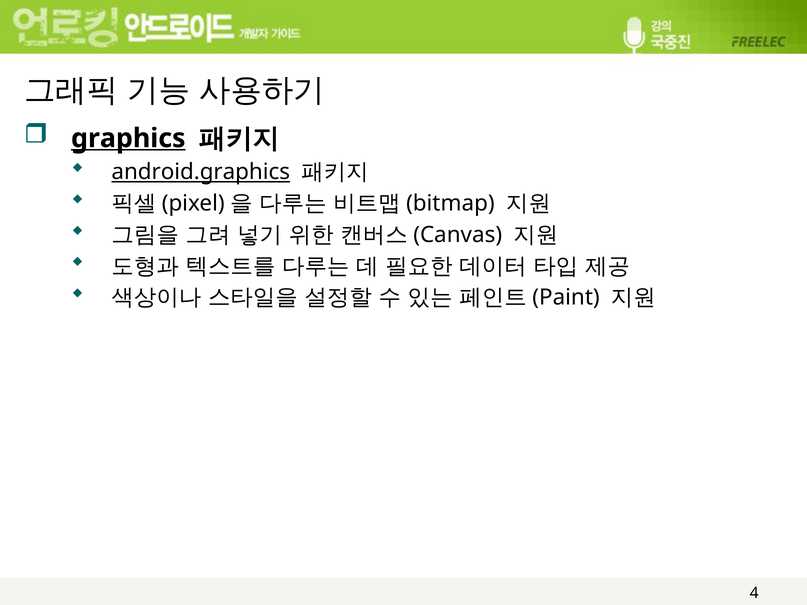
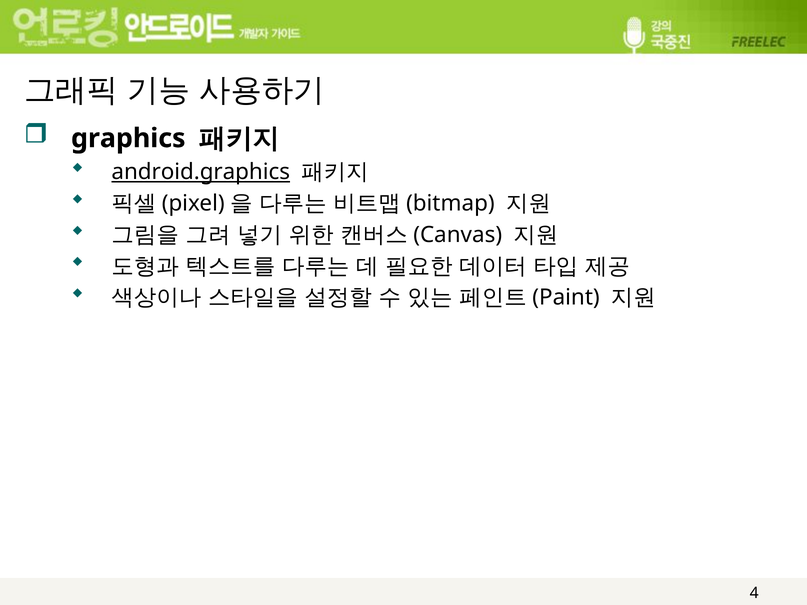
graphics underline: present -> none
